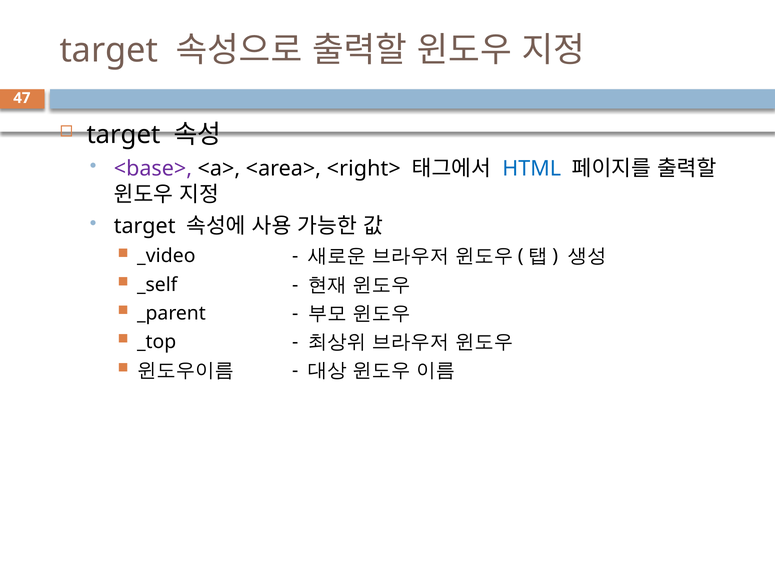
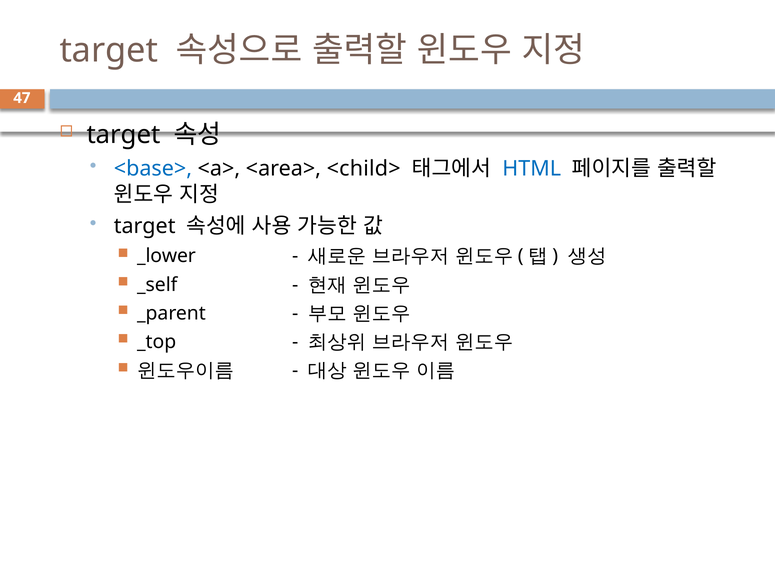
<base> colour: purple -> blue
<right>: <right> -> <child>
_video: _video -> _lower
